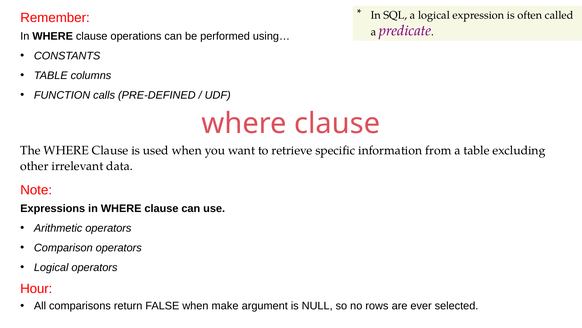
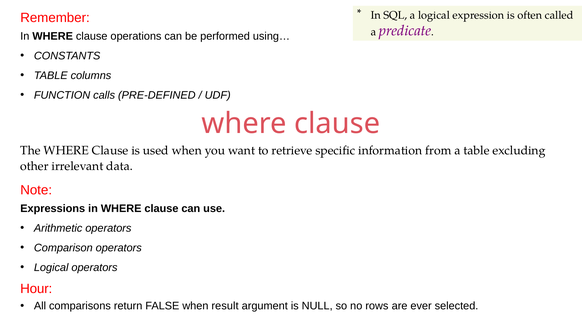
make: make -> result
